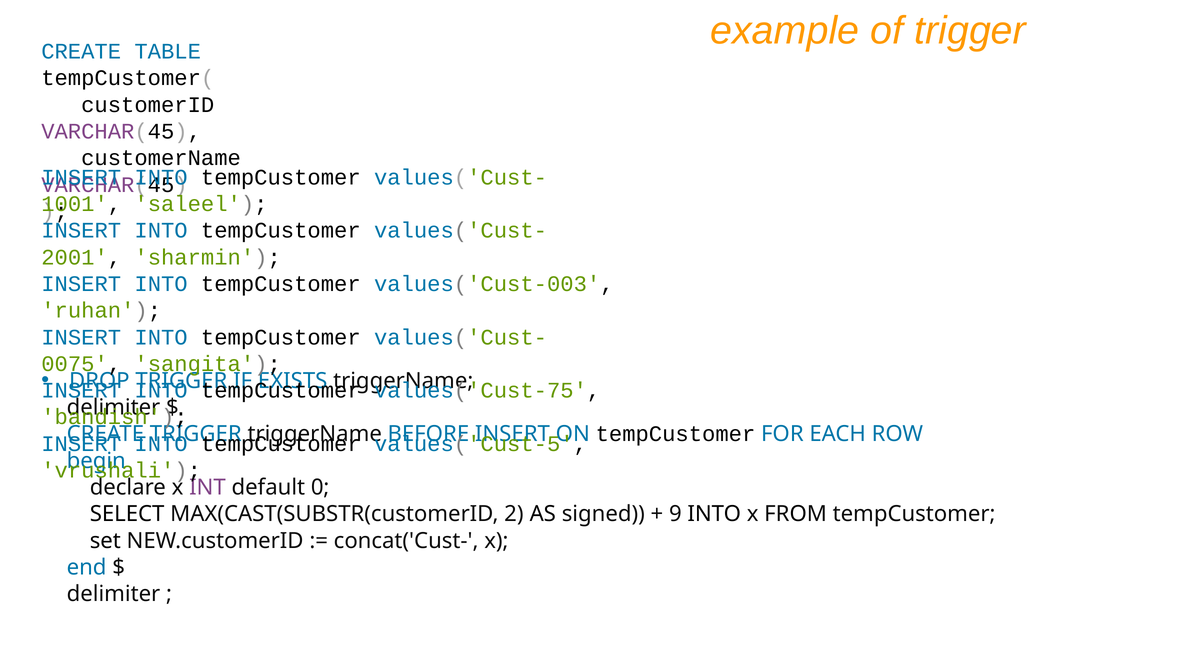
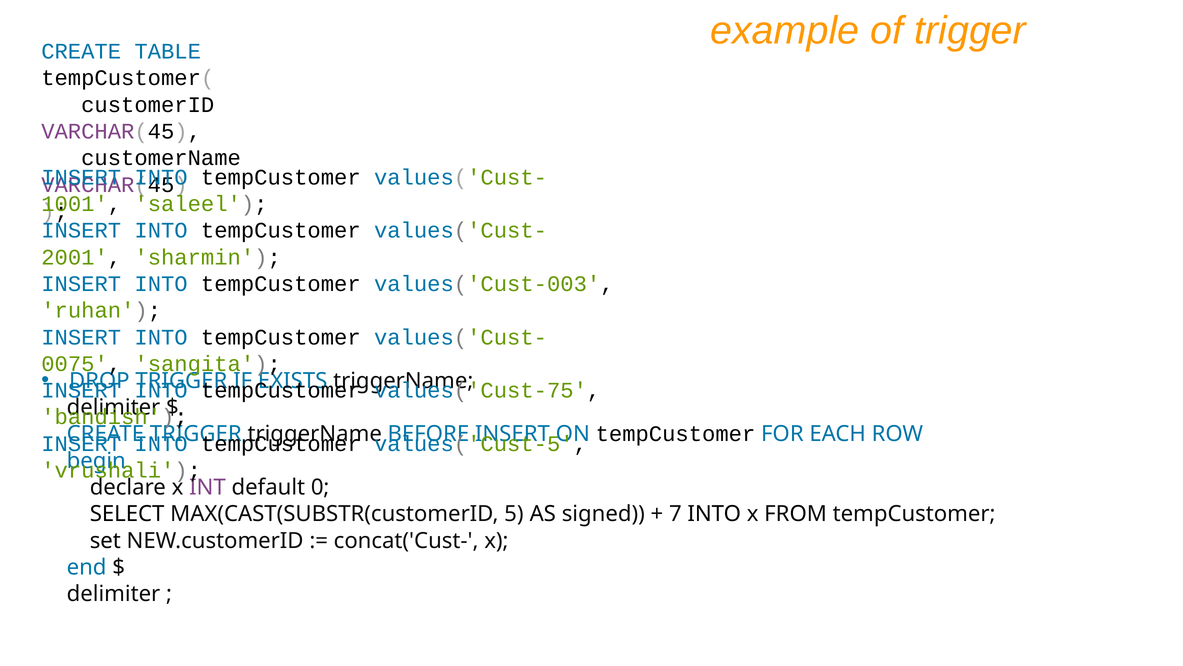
2: 2 -> 5
9: 9 -> 7
